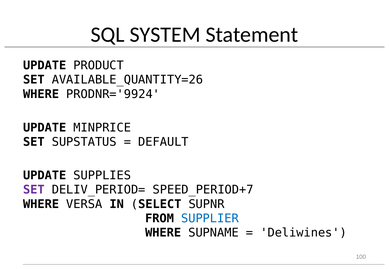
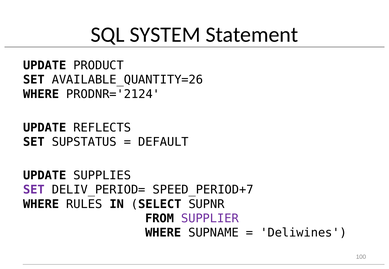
PRODNR='9924: PRODNR='9924 -> PRODNR='2124
MINPRICE: MINPRICE -> REFLECTS
VERSA: VERSA -> RULES
SUPPLIER colour: blue -> purple
